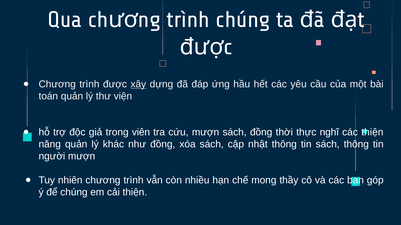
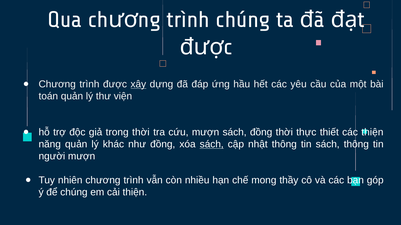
trong viên: viên -> thời
nghĩ: nghĩ -> thiết
sách at (212, 145) underline: none -> present
